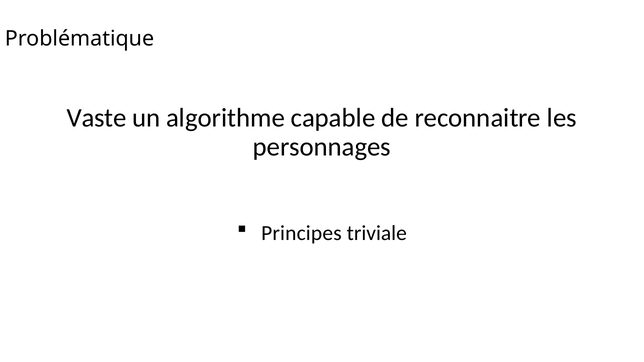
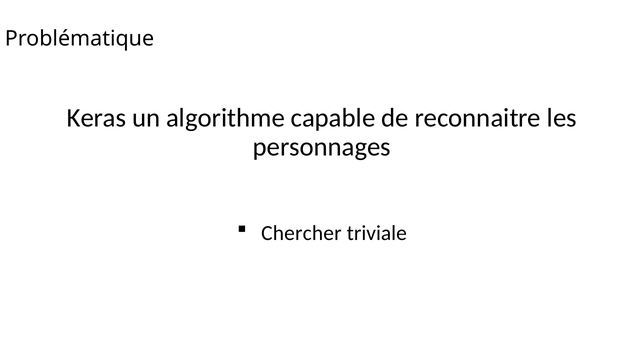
Vaste: Vaste -> Keras
Principes: Principes -> Chercher
